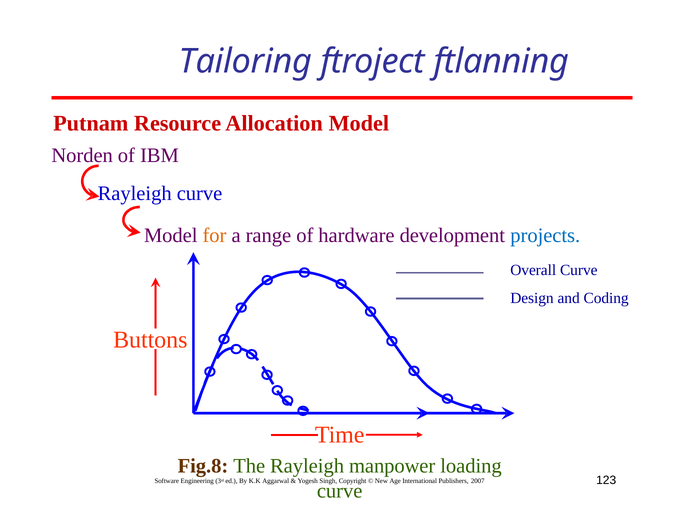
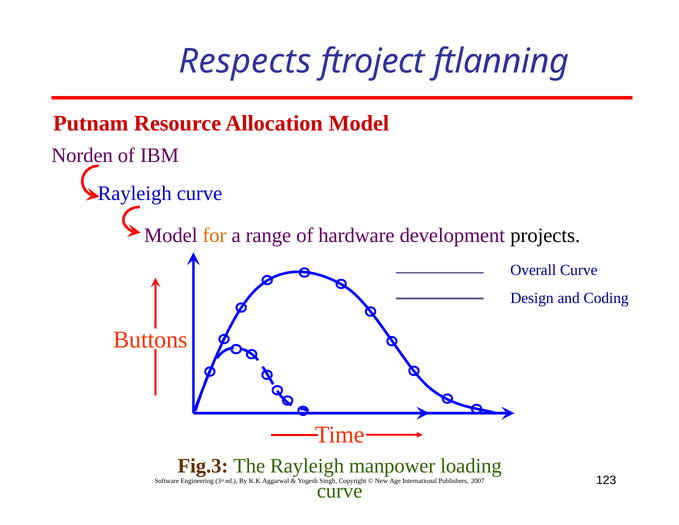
Tailoring: Tailoring -> Respects
projects colour: blue -> black
Fig.8: Fig.8 -> Fig.3
